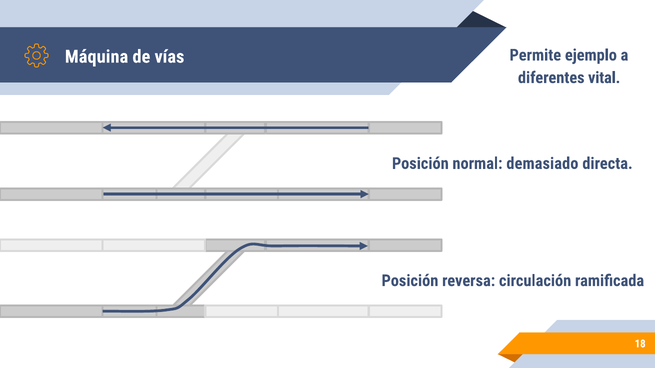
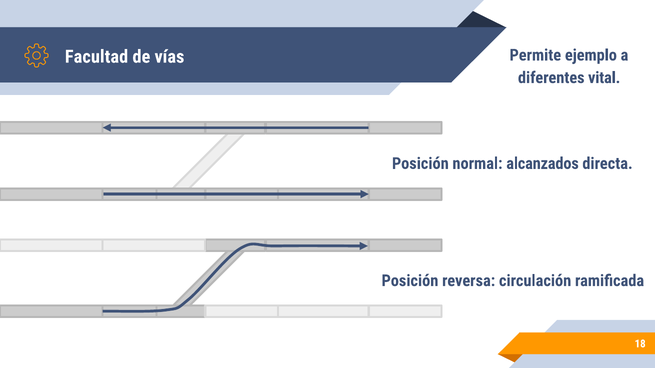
Máquina: Máquina -> Facultad
demasiado: demasiado -> alcanzados
